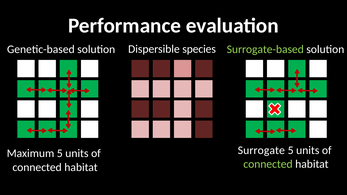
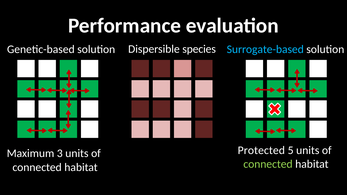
Surrogate-based colour: light green -> light blue
Surrogate: Surrogate -> Protected
Maximum 5: 5 -> 3
